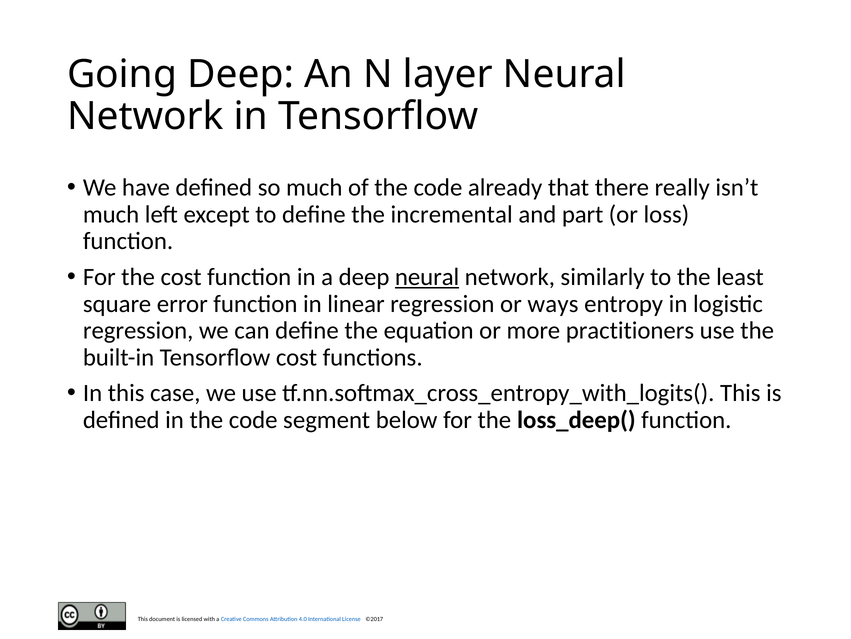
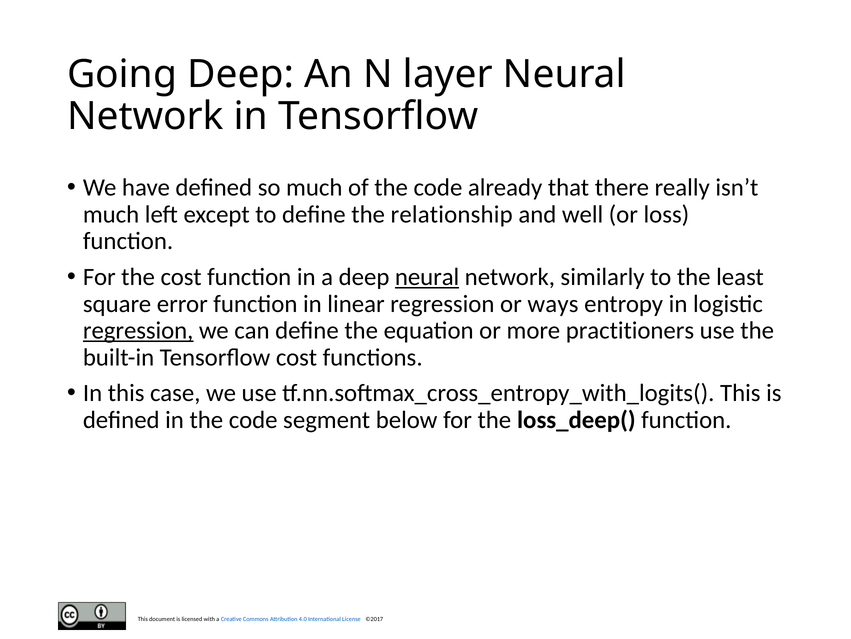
incremental: incremental -> relationship
part: part -> well
regression at (138, 330) underline: none -> present
